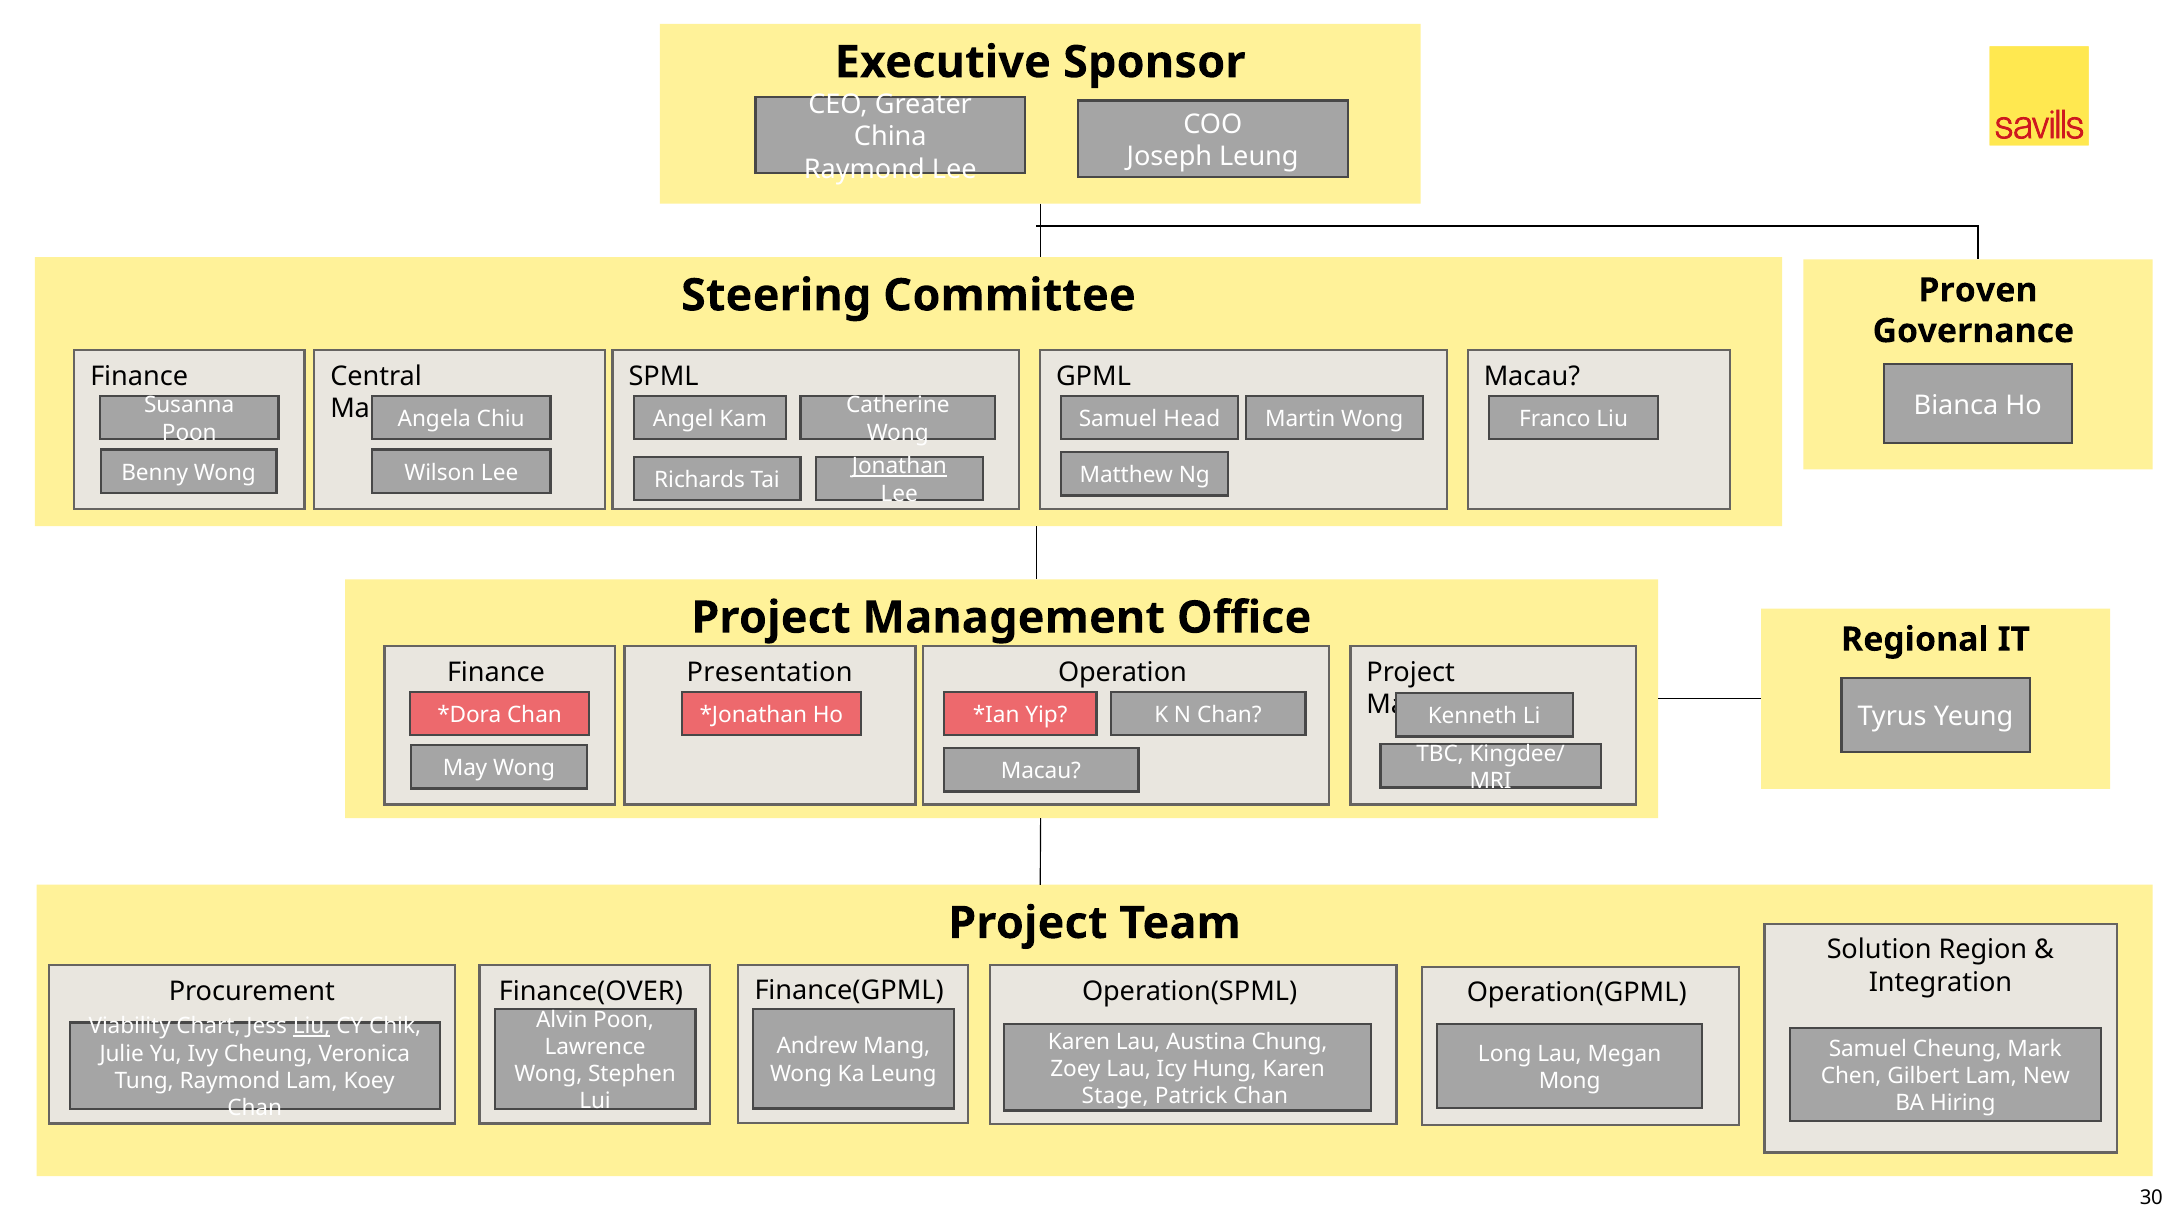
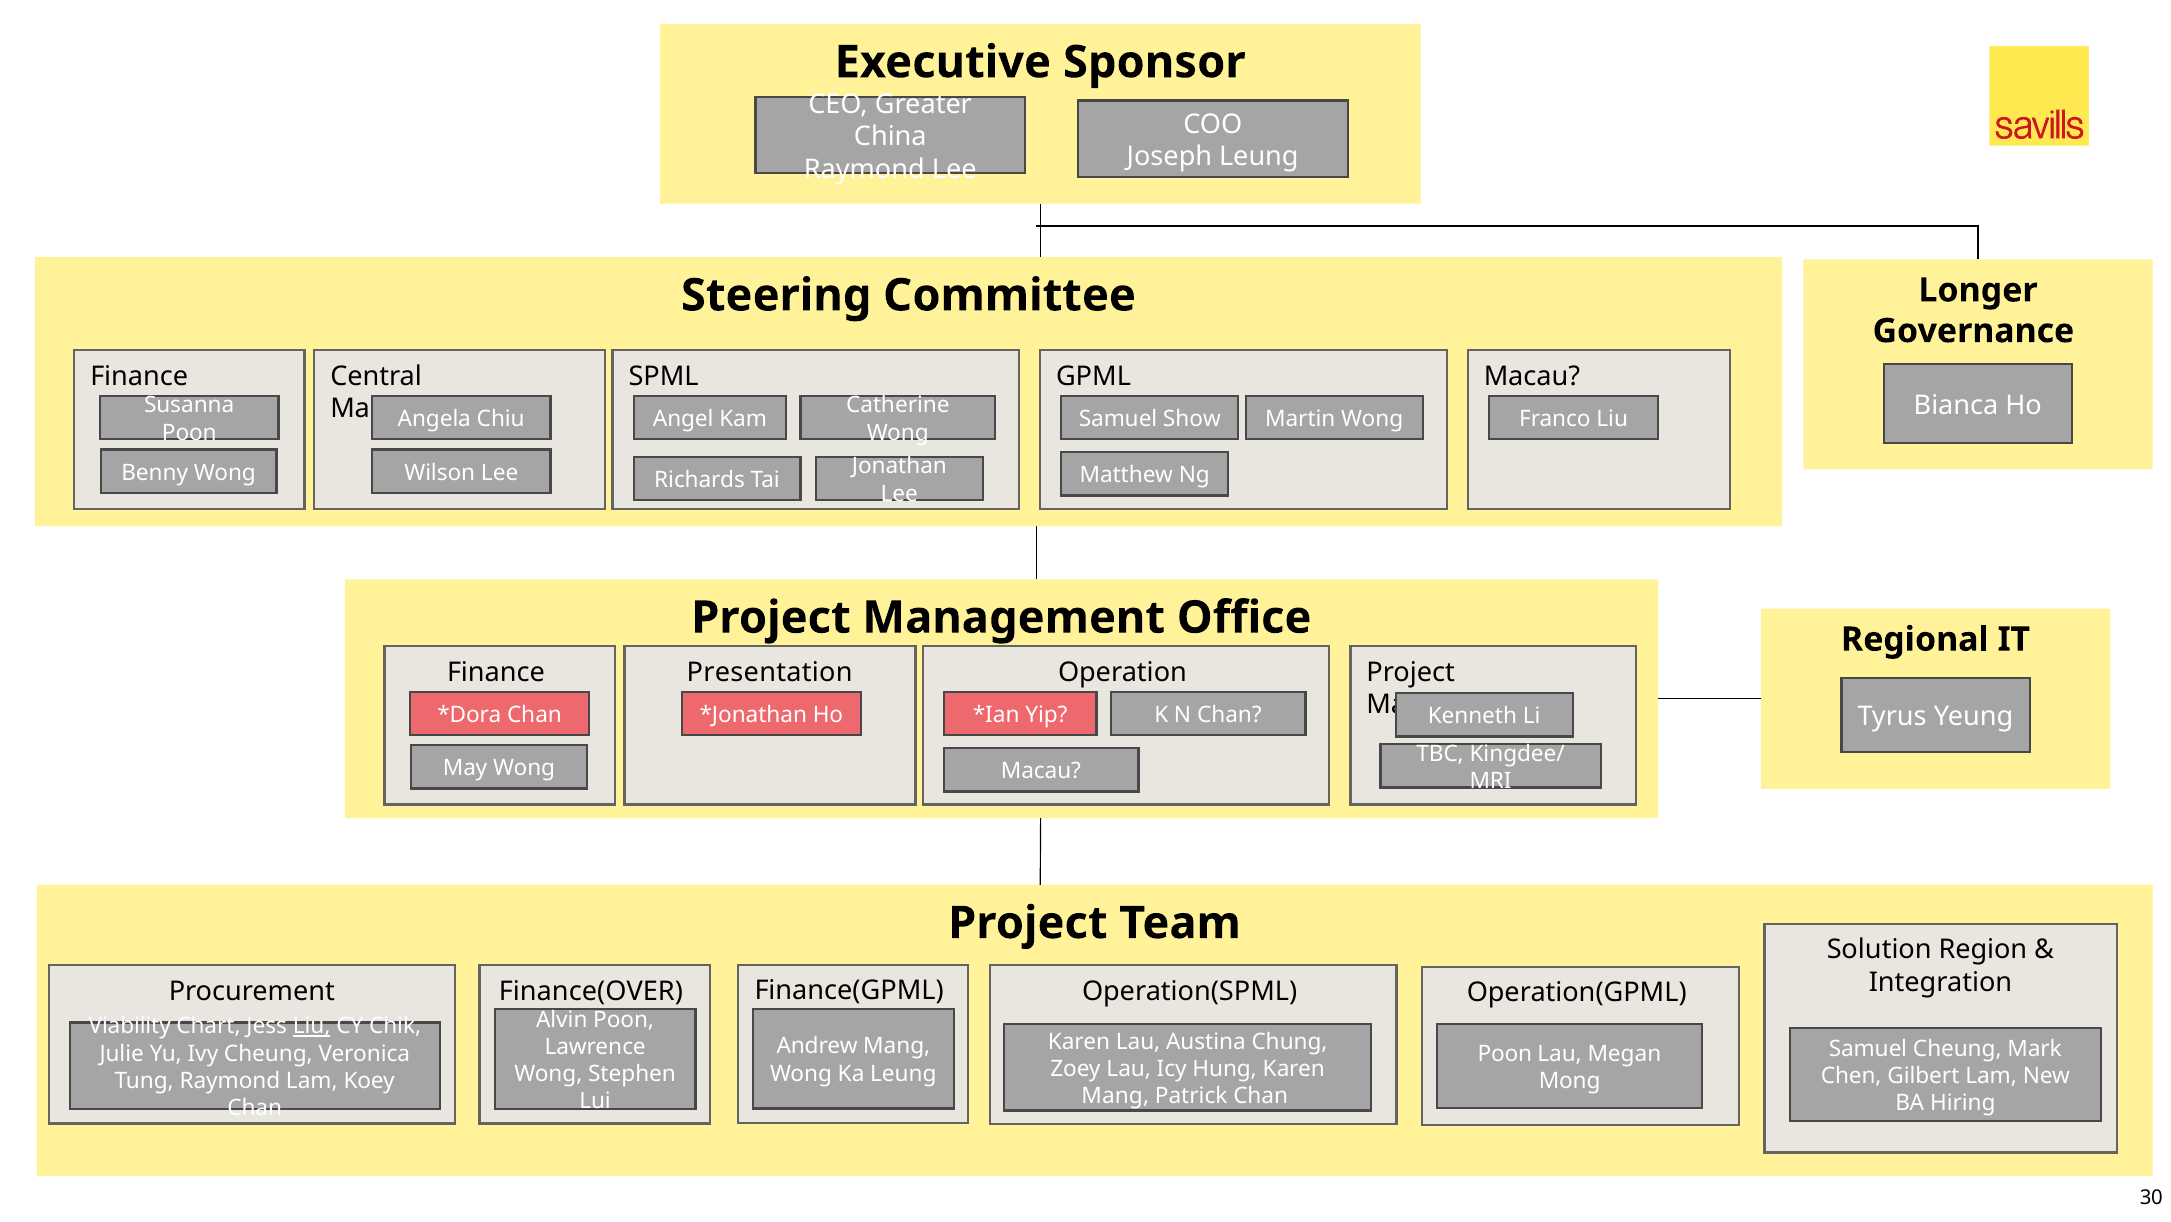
Proven: Proven -> Longer
Head: Head -> Show
Jonathan underline: present -> none
Long at (1505, 1054): Long -> Poon
Stage at (1115, 1096): Stage -> Mang
